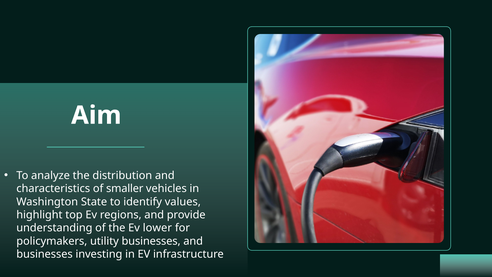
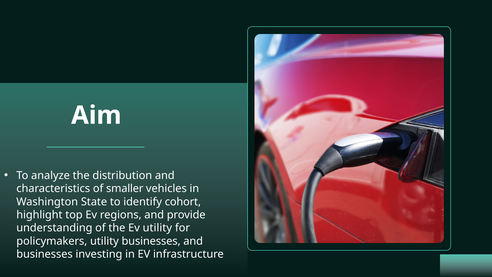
values: values -> cohort
Ev lower: lower -> utility
